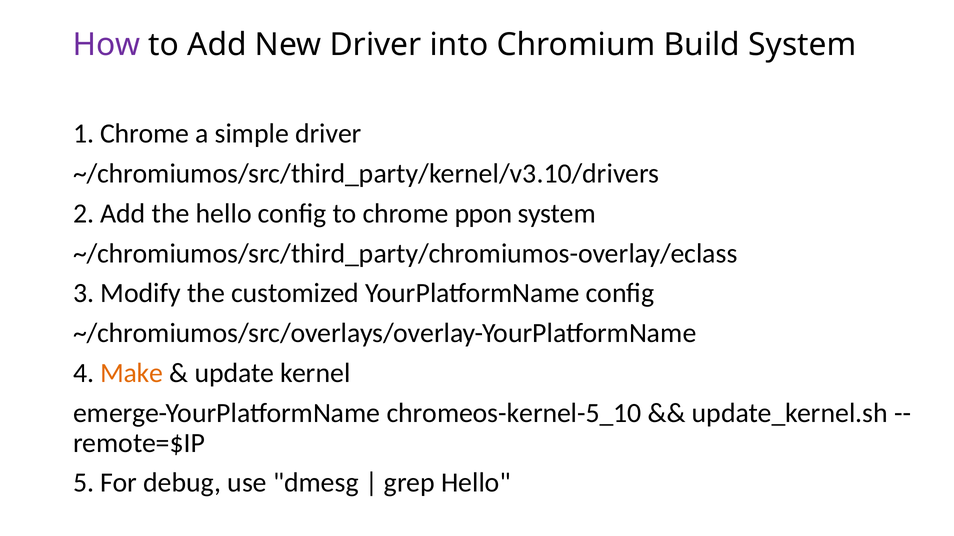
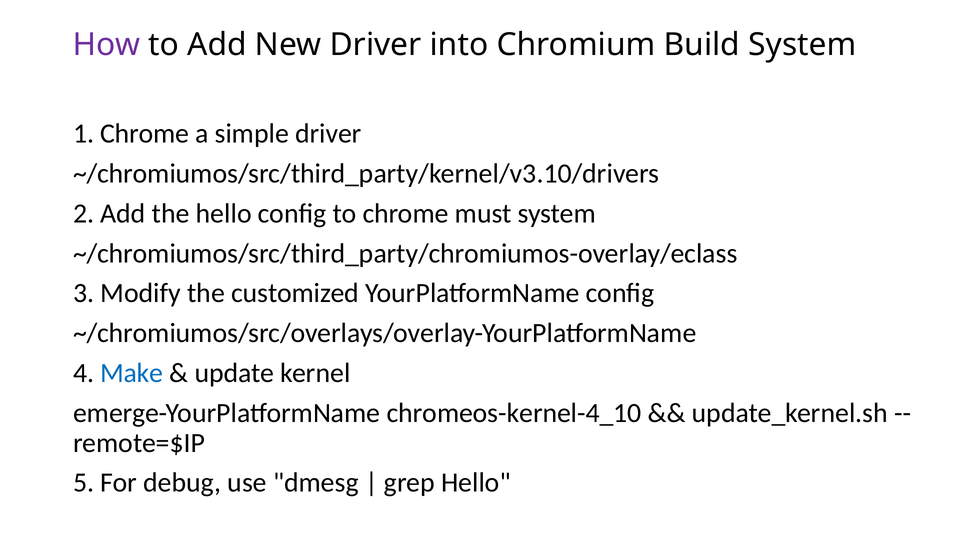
ppon: ppon -> must
Make colour: orange -> blue
chromeos-kernel-5_10: chromeos-kernel-5_10 -> chromeos-kernel-4_10
